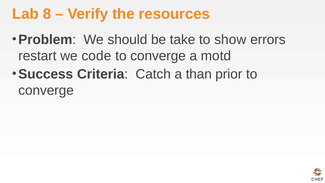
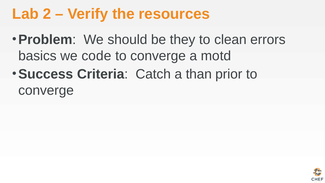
8: 8 -> 2
take: take -> they
show: show -> clean
restart: restart -> basics
